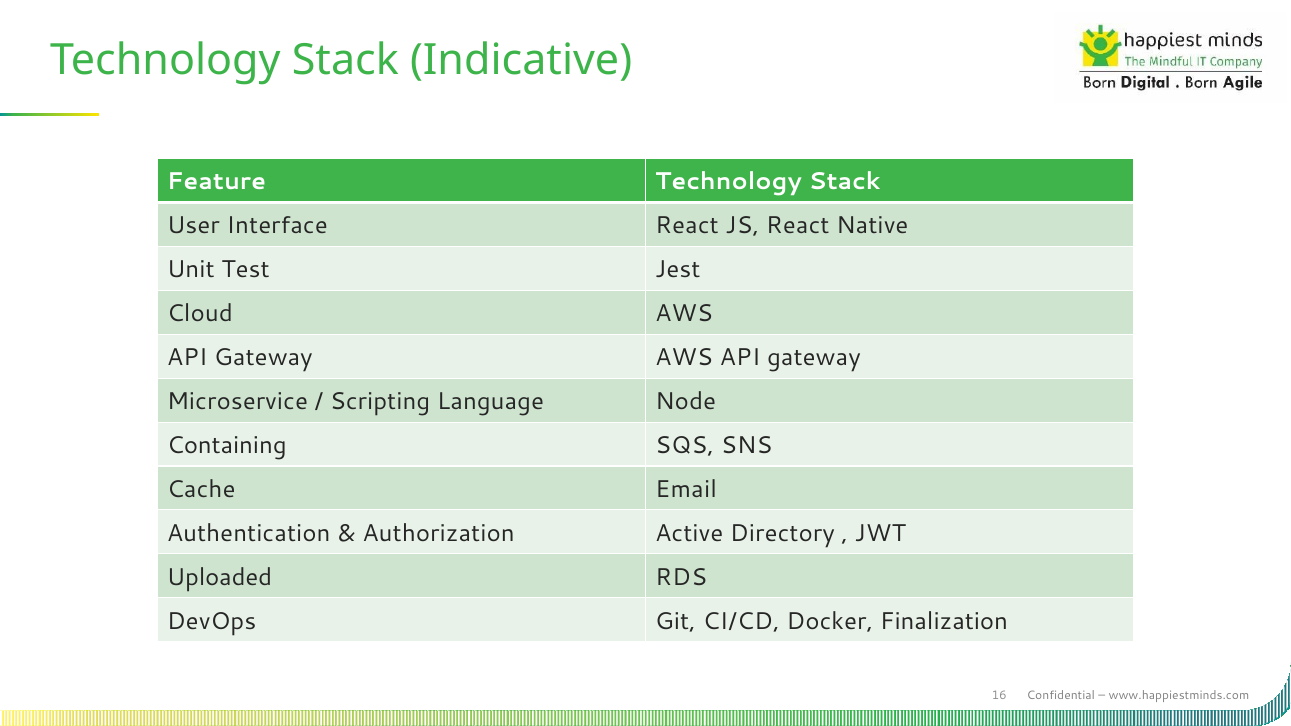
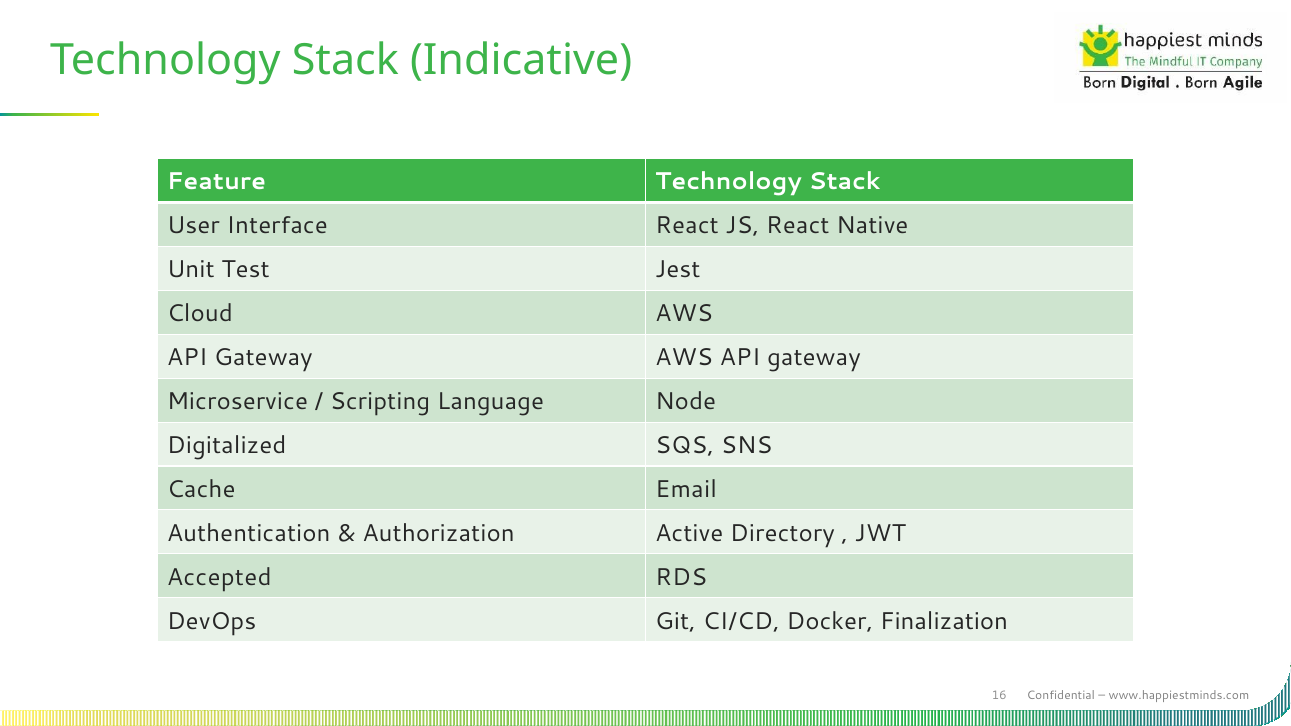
Containing: Containing -> Digitalized
Uploaded: Uploaded -> Accepted
